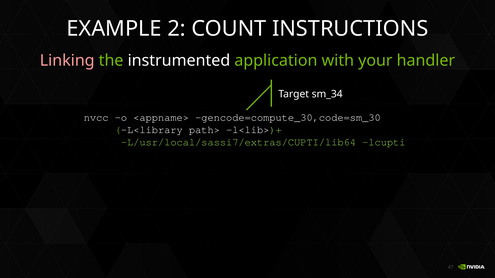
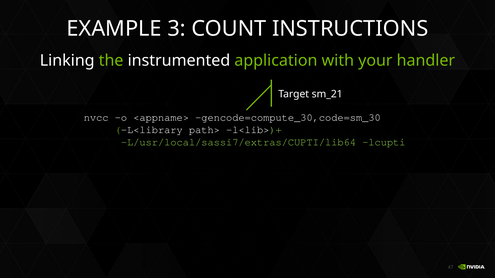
2: 2 -> 3
Linking colour: pink -> white
sm_34: sm_34 -> sm_21
